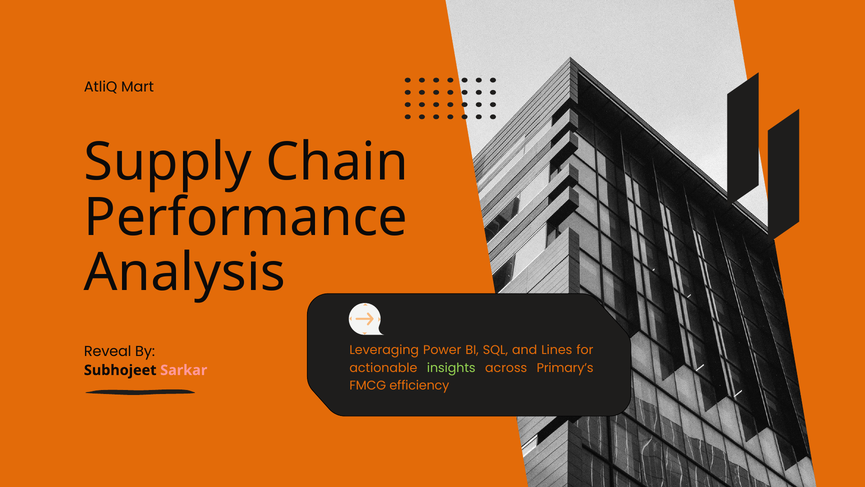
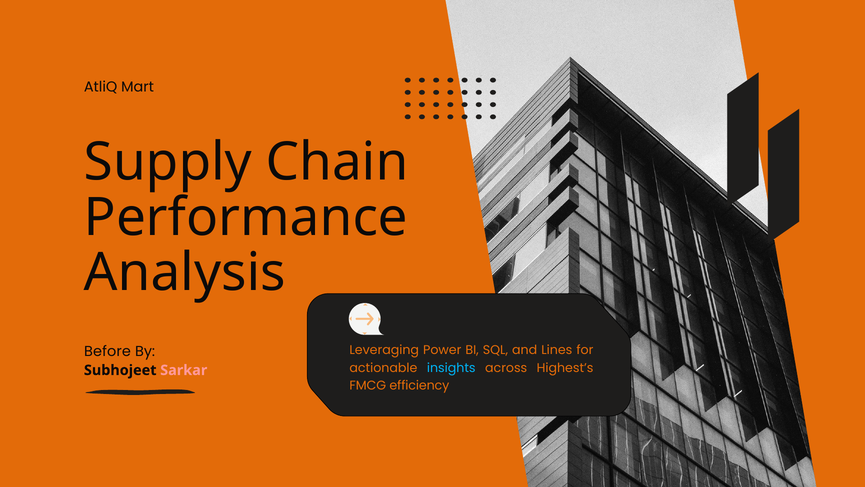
Reveal: Reveal -> Before
insights colour: light green -> light blue
Primary’s: Primary’s -> Highest’s
